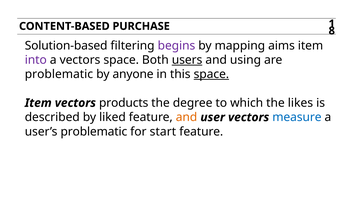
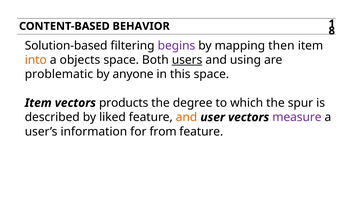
PURCHASE: PURCHASE -> BEHAVIOR
aims: aims -> then
into colour: purple -> orange
a vectors: vectors -> objects
space at (211, 74) underline: present -> none
likes: likes -> spur
measure colour: blue -> purple
user’s problematic: problematic -> information
start: start -> from
